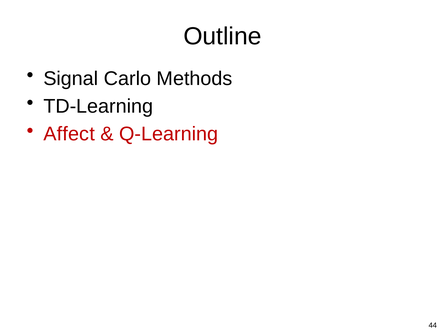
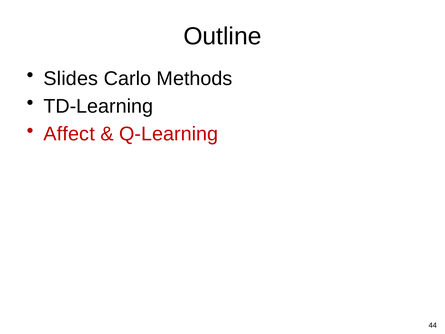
Signal: Signal -> Slides
